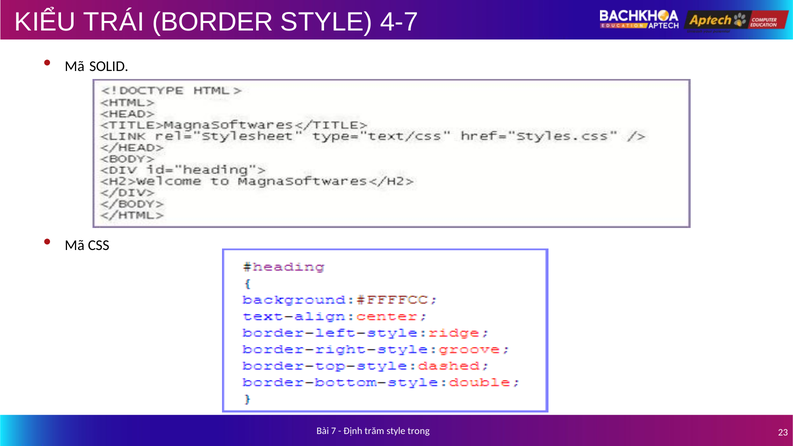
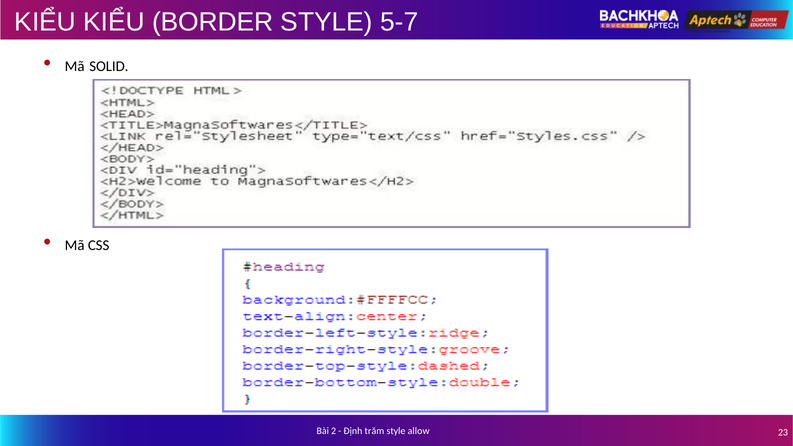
KIỂU TRÁI: TRÁI -> KIỂU
4-7: 4-7 -> 5-7
7: 7 -> 2
trong: trong -> allow
